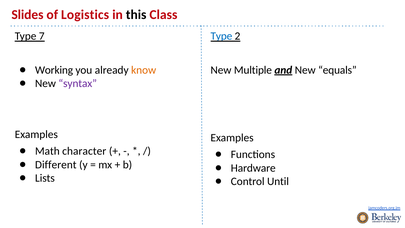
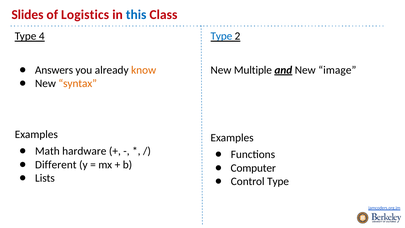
this colour: black -> blue
7: 7 -> 4
Working: Working -> Answers
equals: equals -> image
syntax colour: purple -> orange
character: character -> hardware
Hardware: Hardware -> Computer
Control Until: Until -> Type
